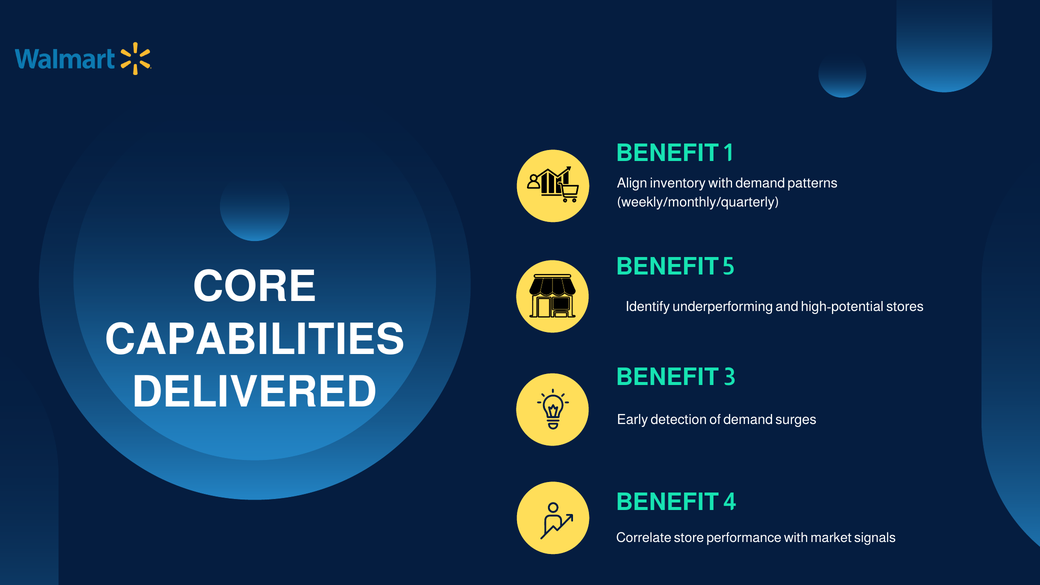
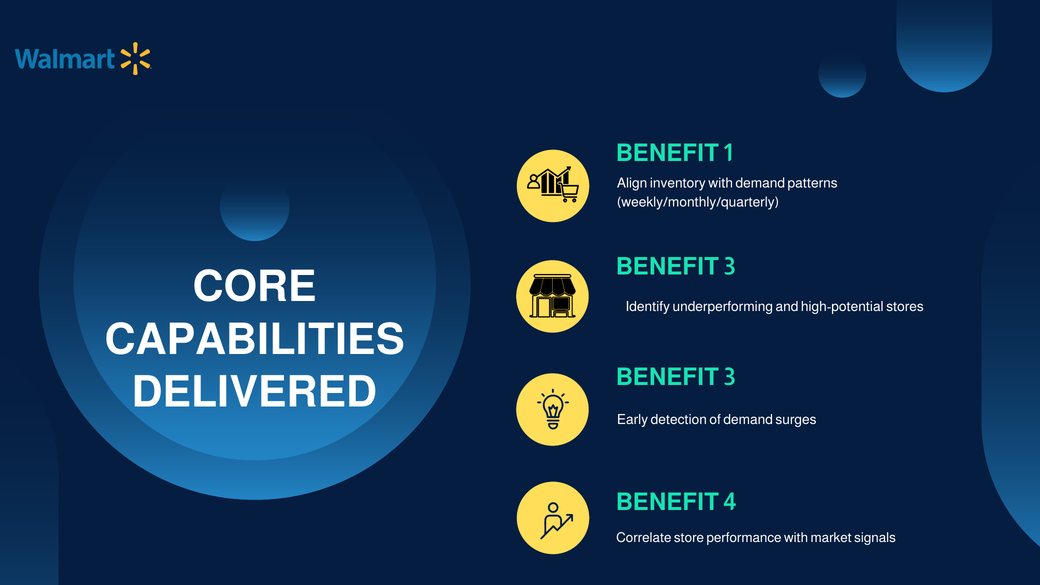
5 at (729, 267): 5 -> 3
